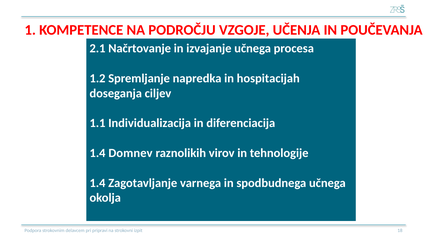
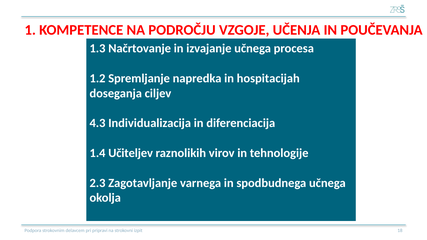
2.1: 2.1 -> 1.3
1.1: 1.1 -> 4.3
Domnev: Domnev -> Učiteljev
1.4 at (97, 183): 1.4 -> 2.3
